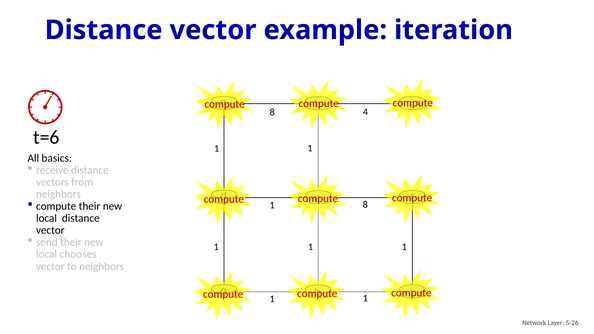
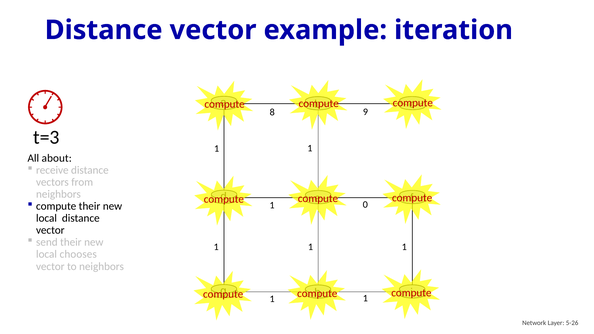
4: 4 -> 9
t=6: t=6 -> t=3
basics: basics -> about
8 at (365, 205): 8 -> 0
